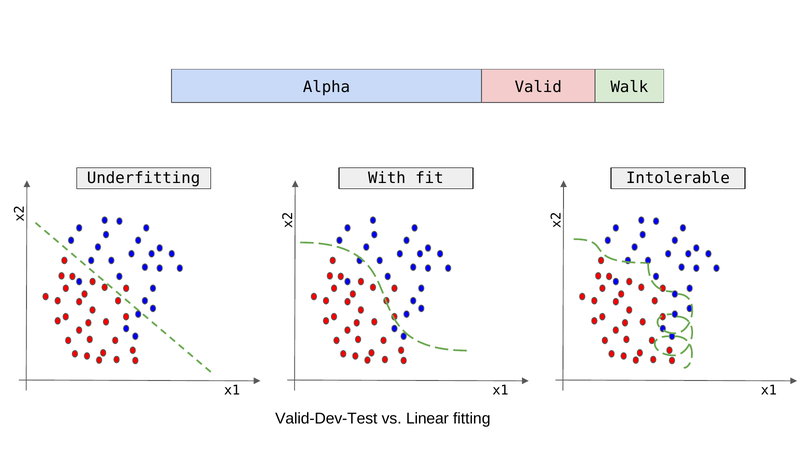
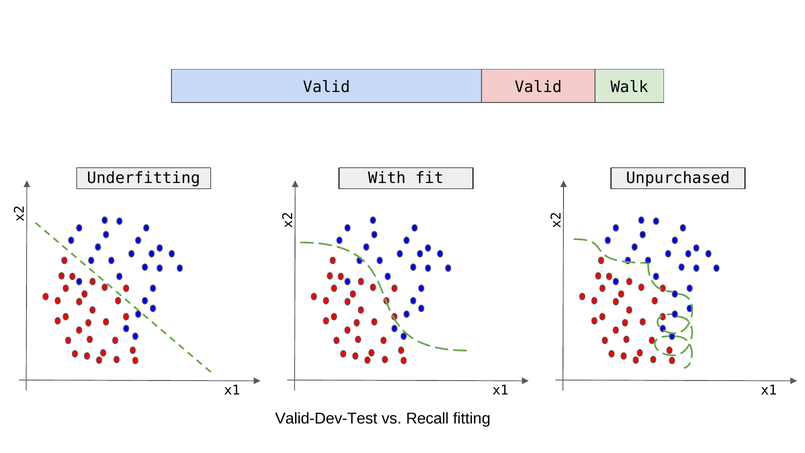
Alpha at (327, 87): Alpha -> Valid
Intolerable: Intolerable -> Unpurchased
Linear: Linear -> Recall
